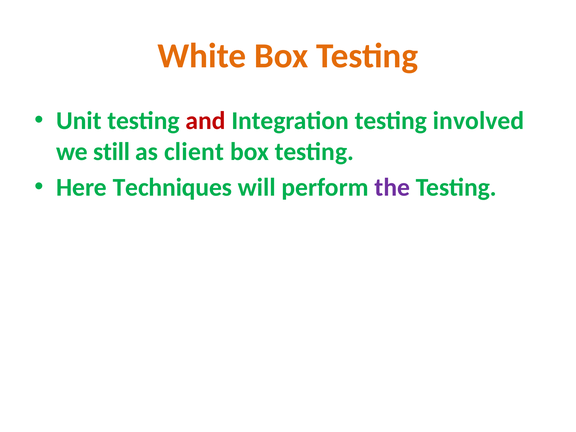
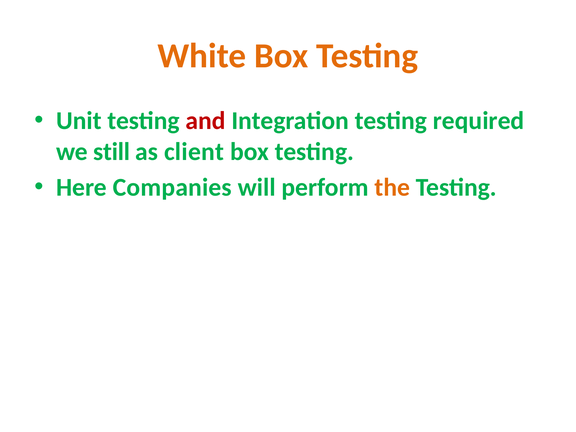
involved: involved -> required
Techniques: Techniques -> Companies
the colour: purple -> orange
